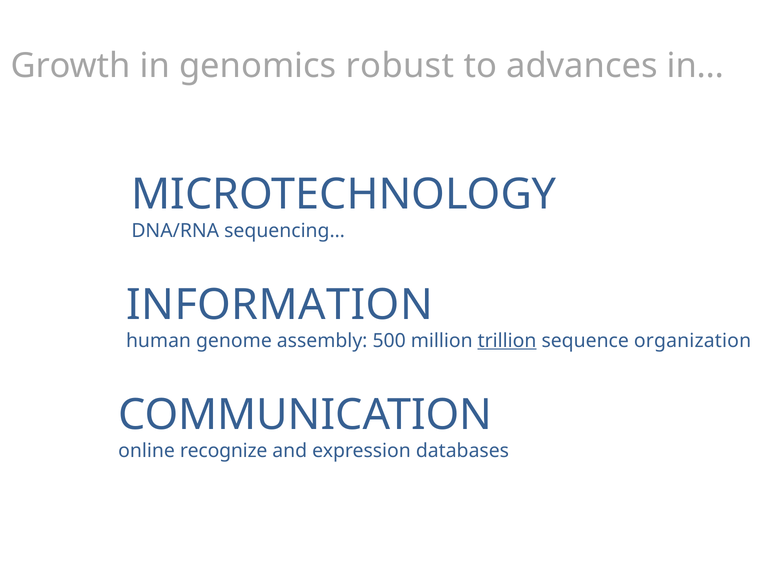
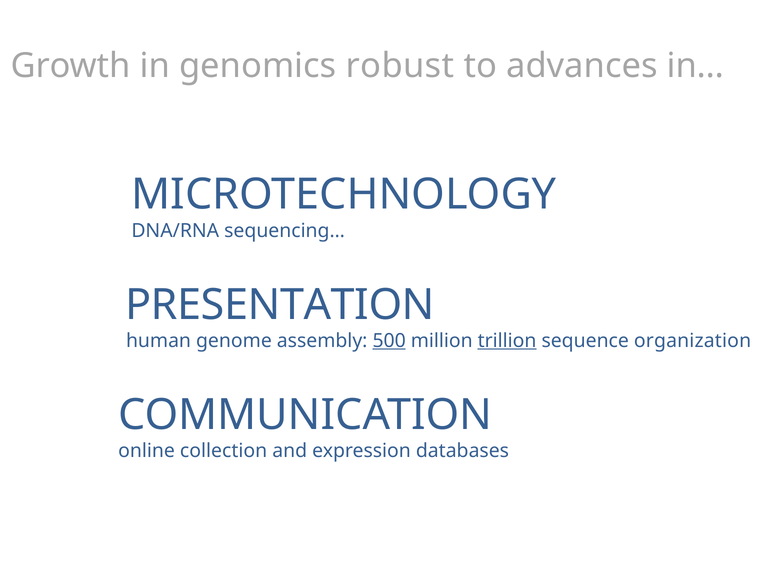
INFORMATION: INFORMATION -> PRESENTATION
500 underline: none -> present
recognize: recognize -> collection
